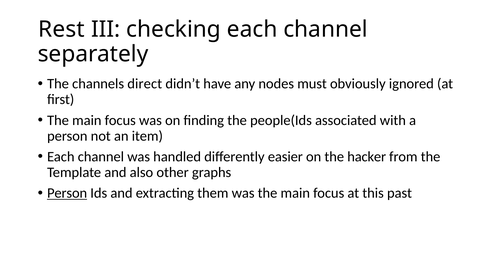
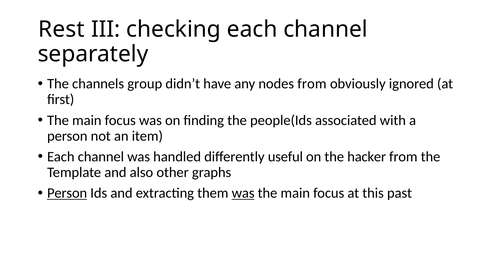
direct: direct -> group
nodes must: must -> from
easier: easier -> useful
was at (243, 193) underline: none -> present
